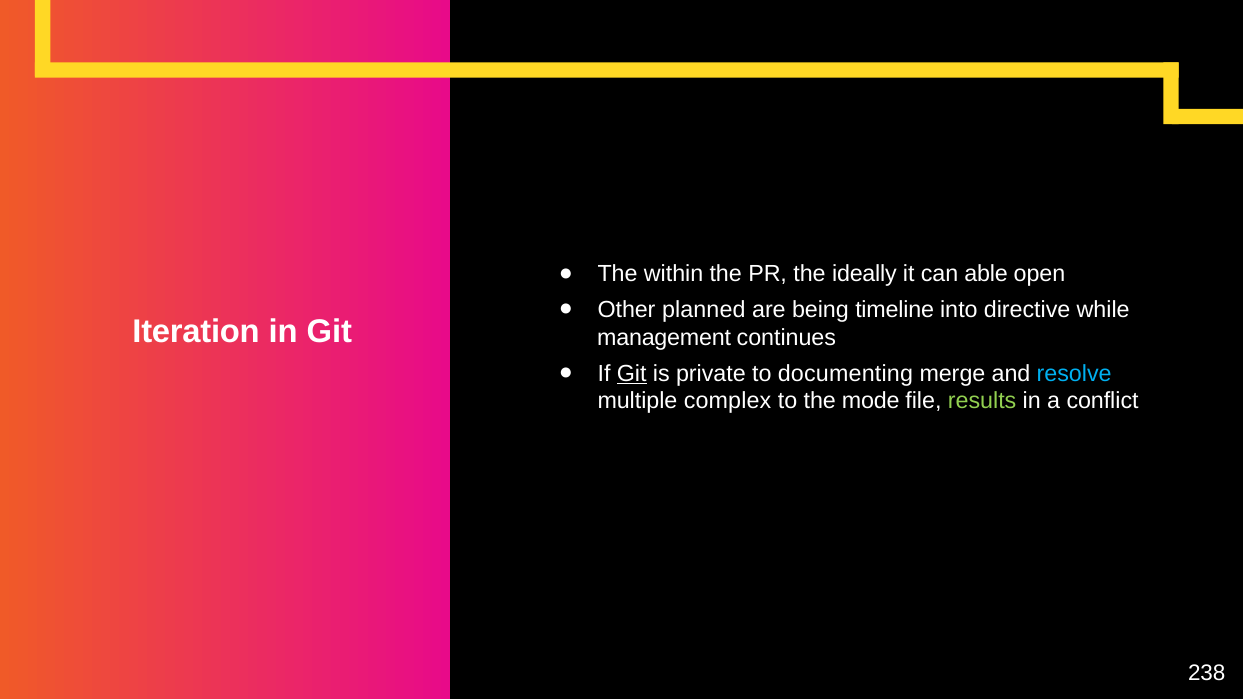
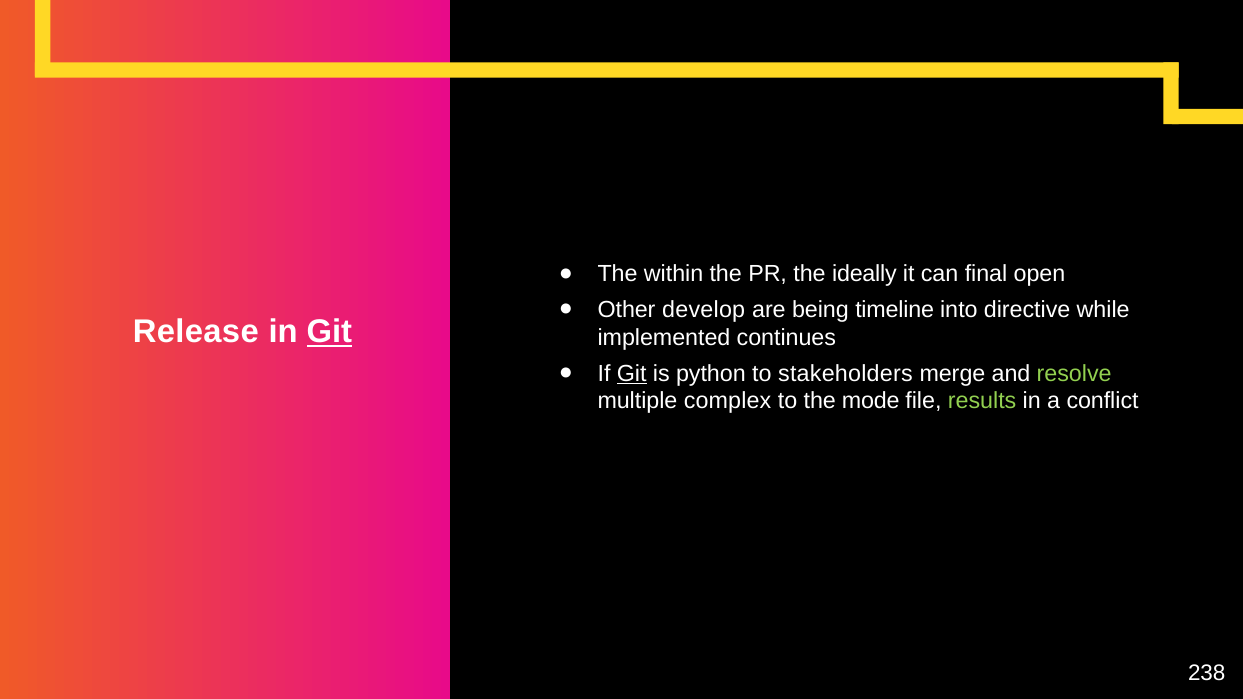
able: able -> final
planned: planned -> develop
Iteration: Iteration -> Release
Git at (329, 332) underline: none -> present
management: management -> implemented
private: private -> python
documenting: documenting -> stakeholders
resolve colour: light blue -> light green
